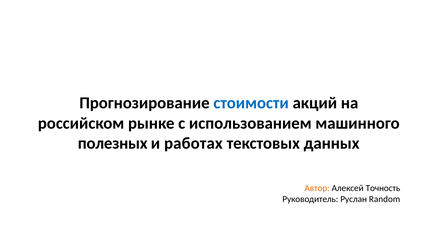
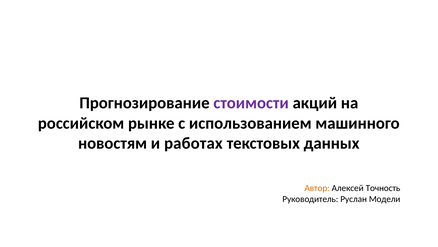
стоимости colour: blue -> purple
полезных: полезных -> новостям
Random: Random -> Модели
